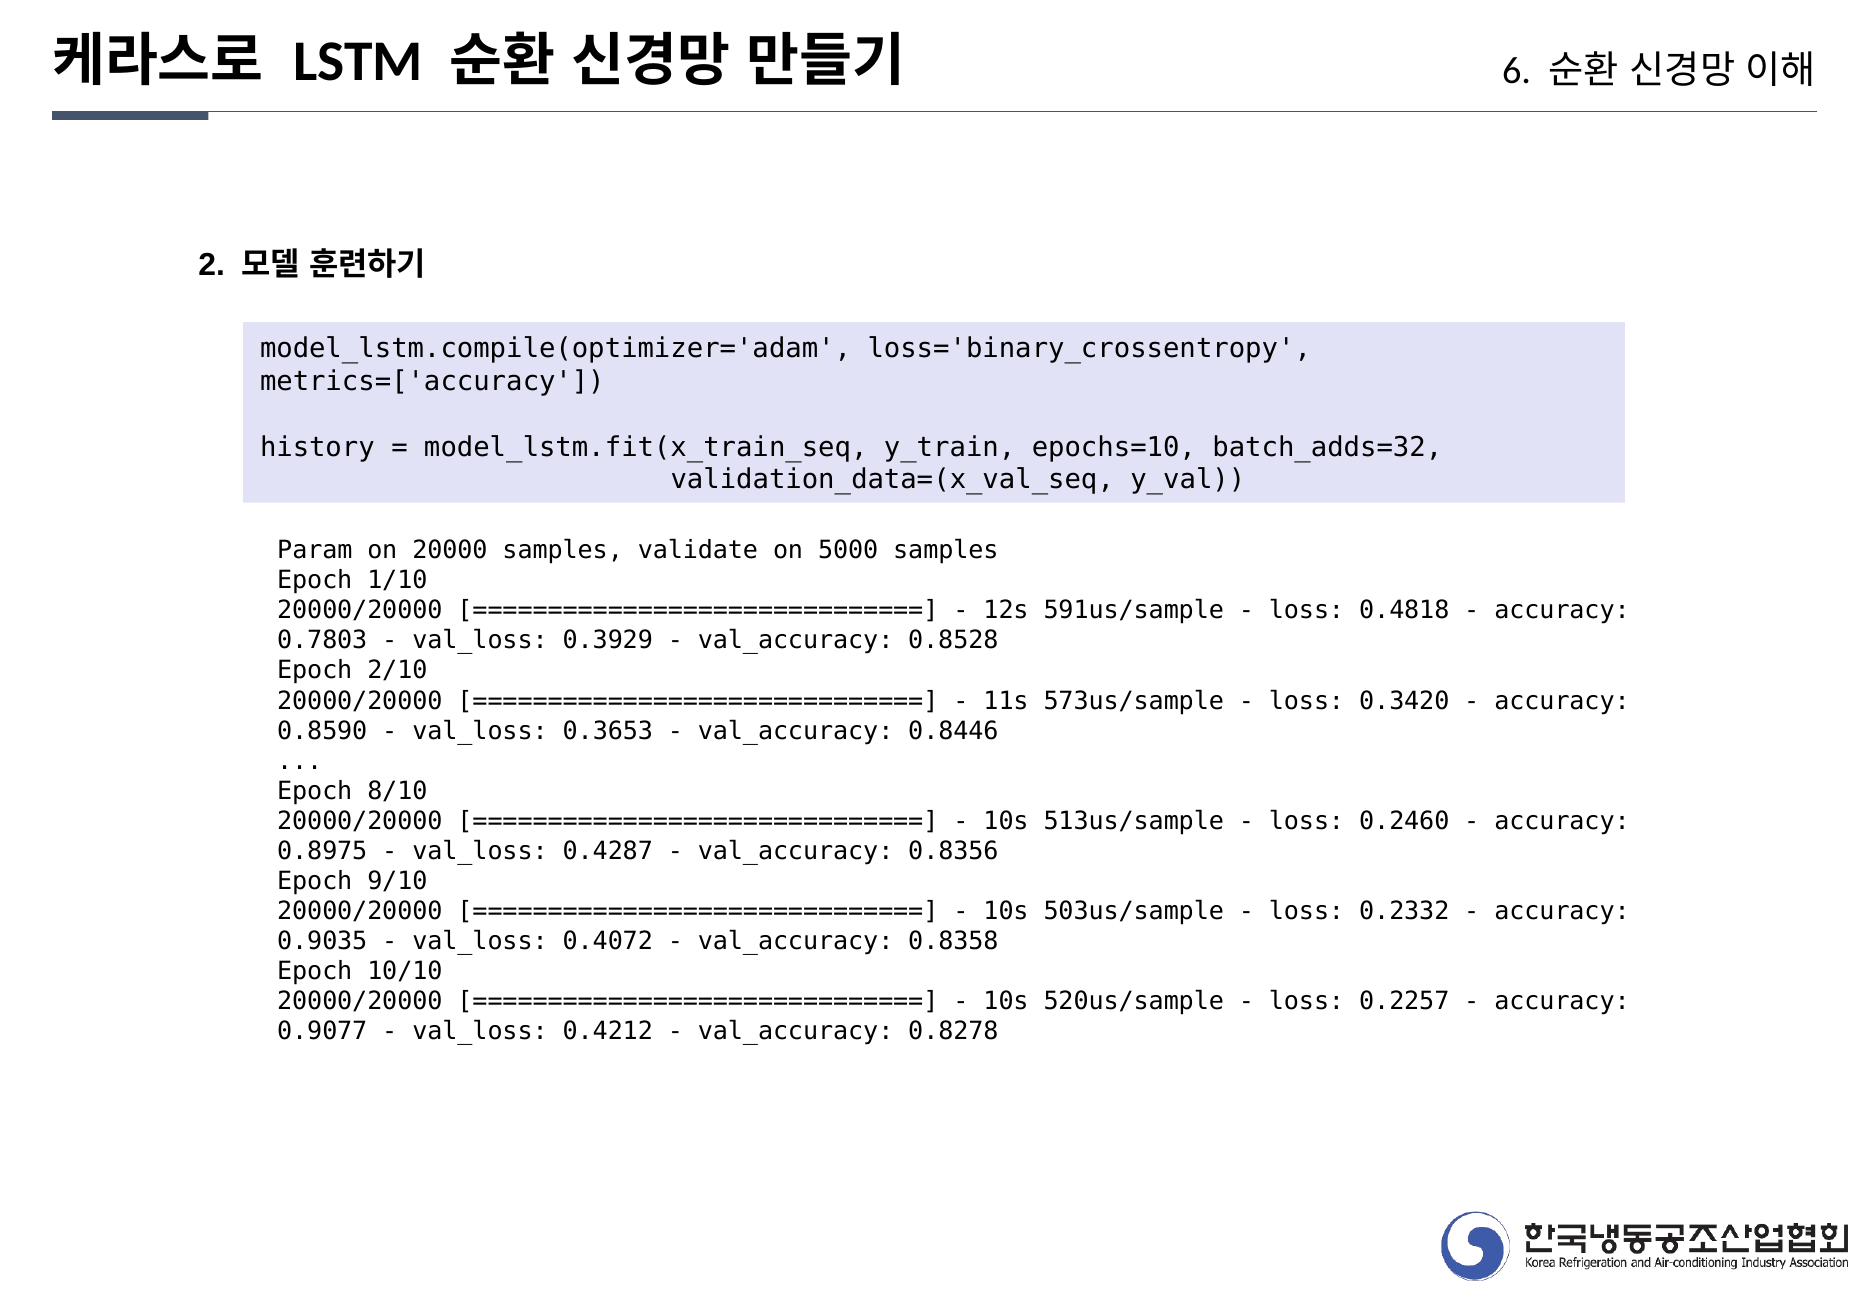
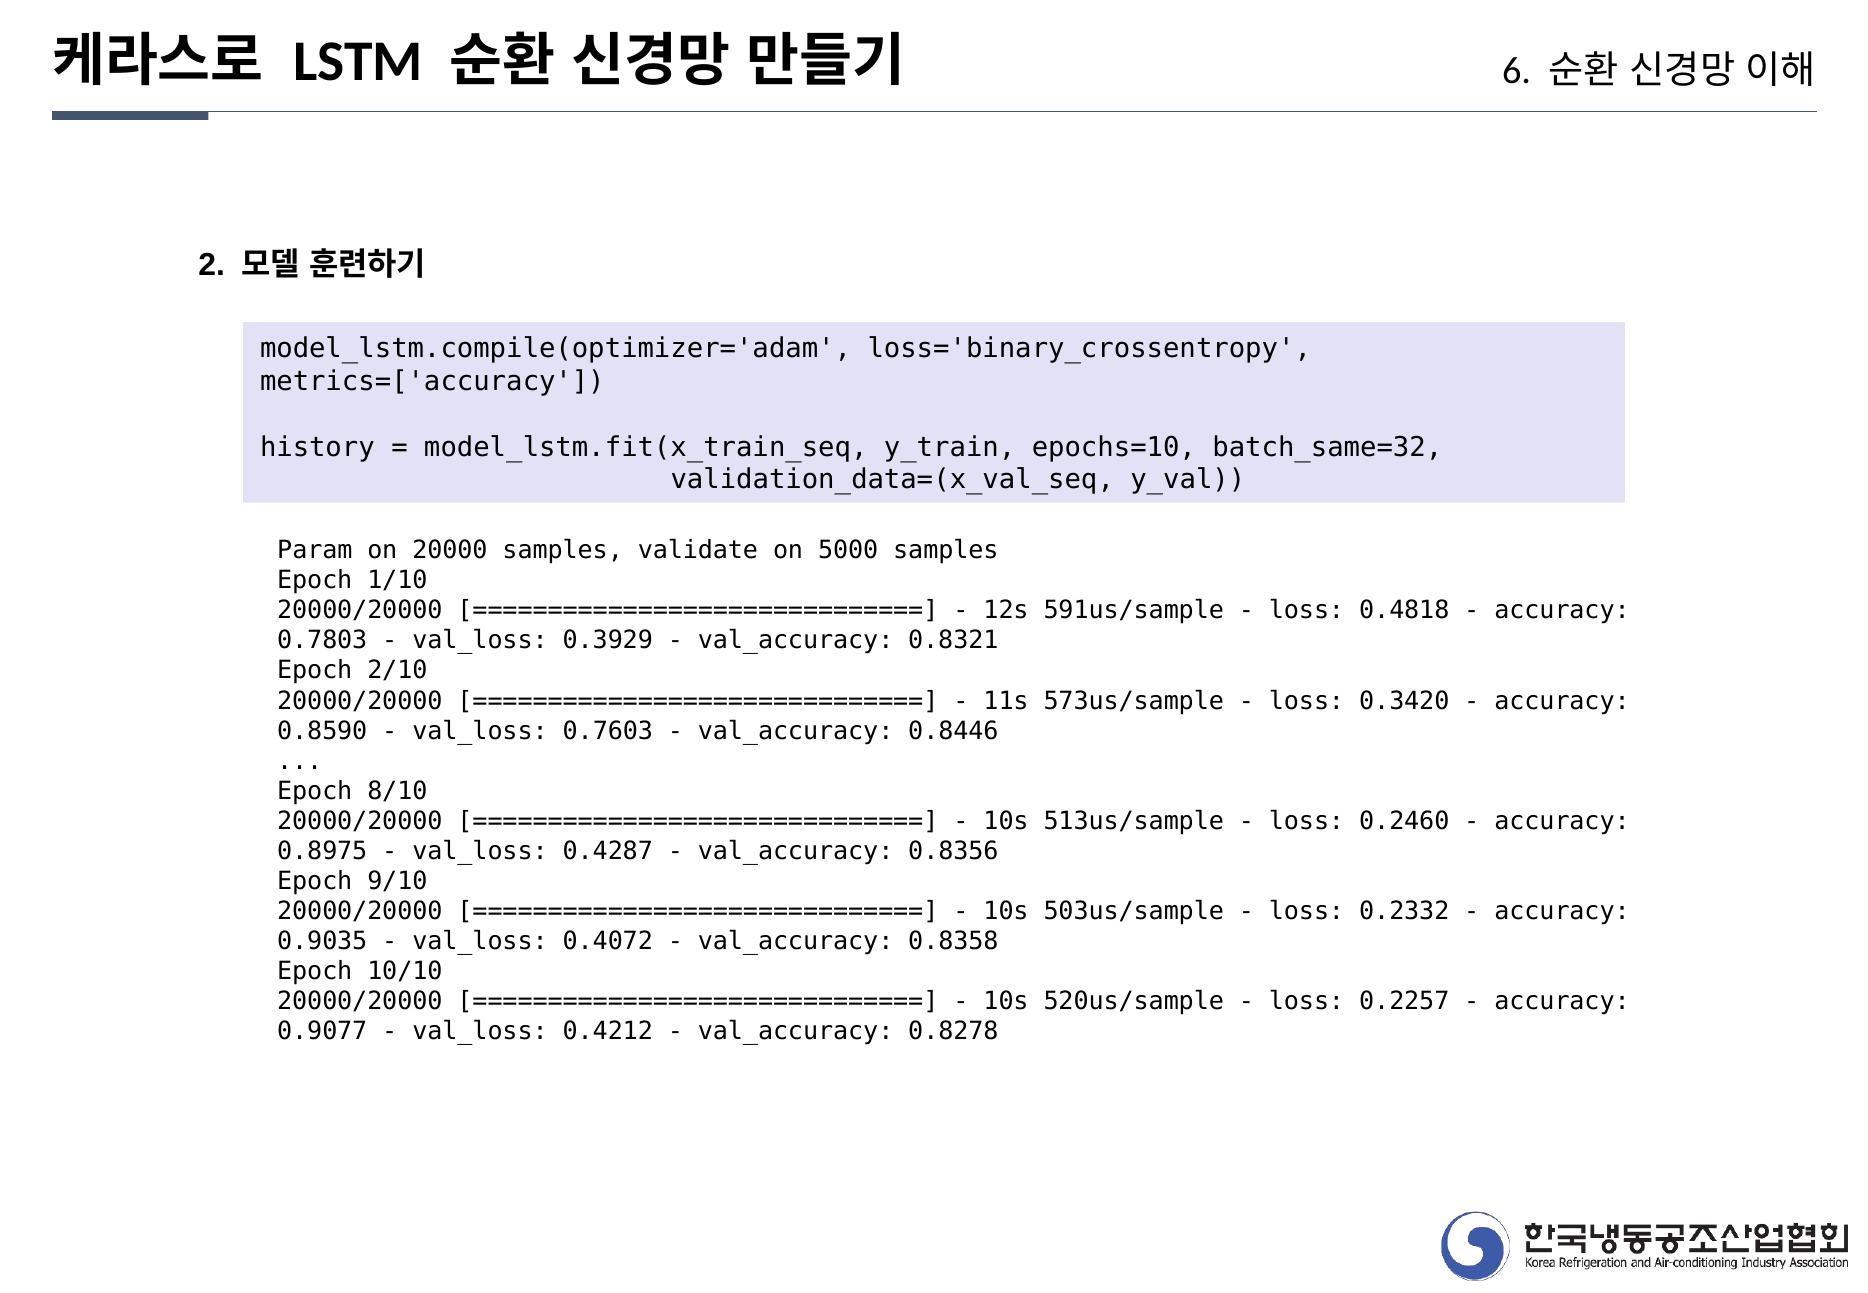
batch_adds=32: batch_adds=32 -> batch_same=32
0.8528: 0.8528 -> 0.8321
0.3653: 0.3653 -> 0.7603
